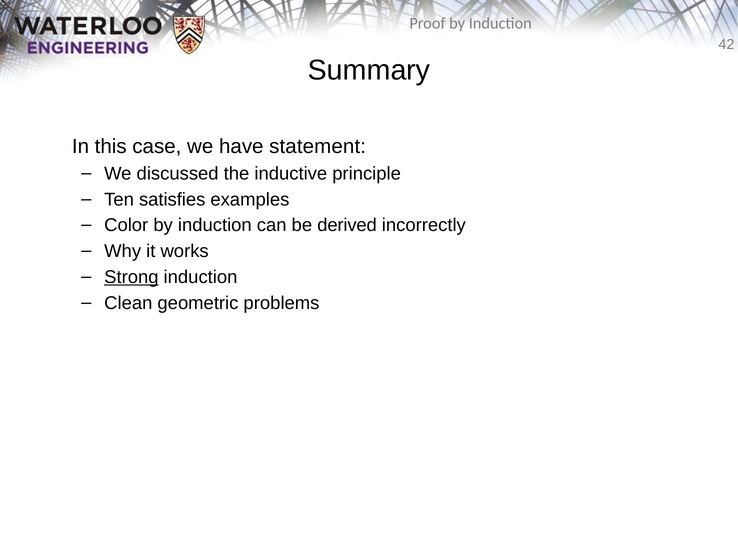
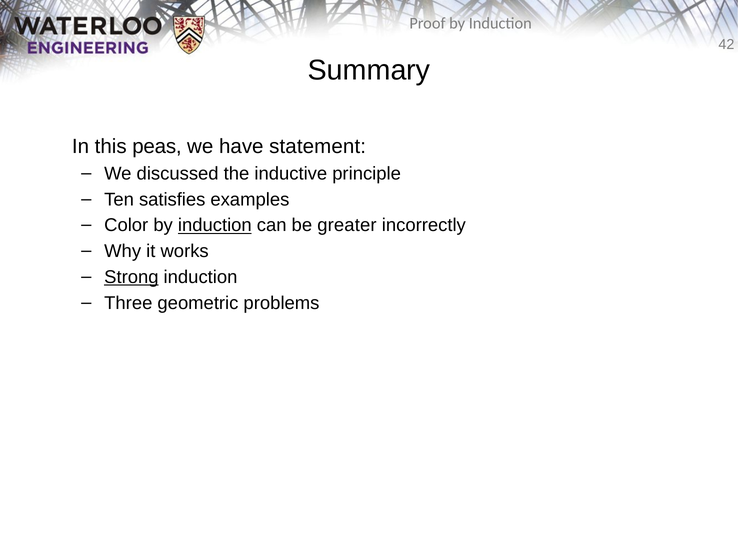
case: case -> peas
induction at (215, 225) underline: none -> present
derived: derived -> greater
Clean: Clean -> Three
